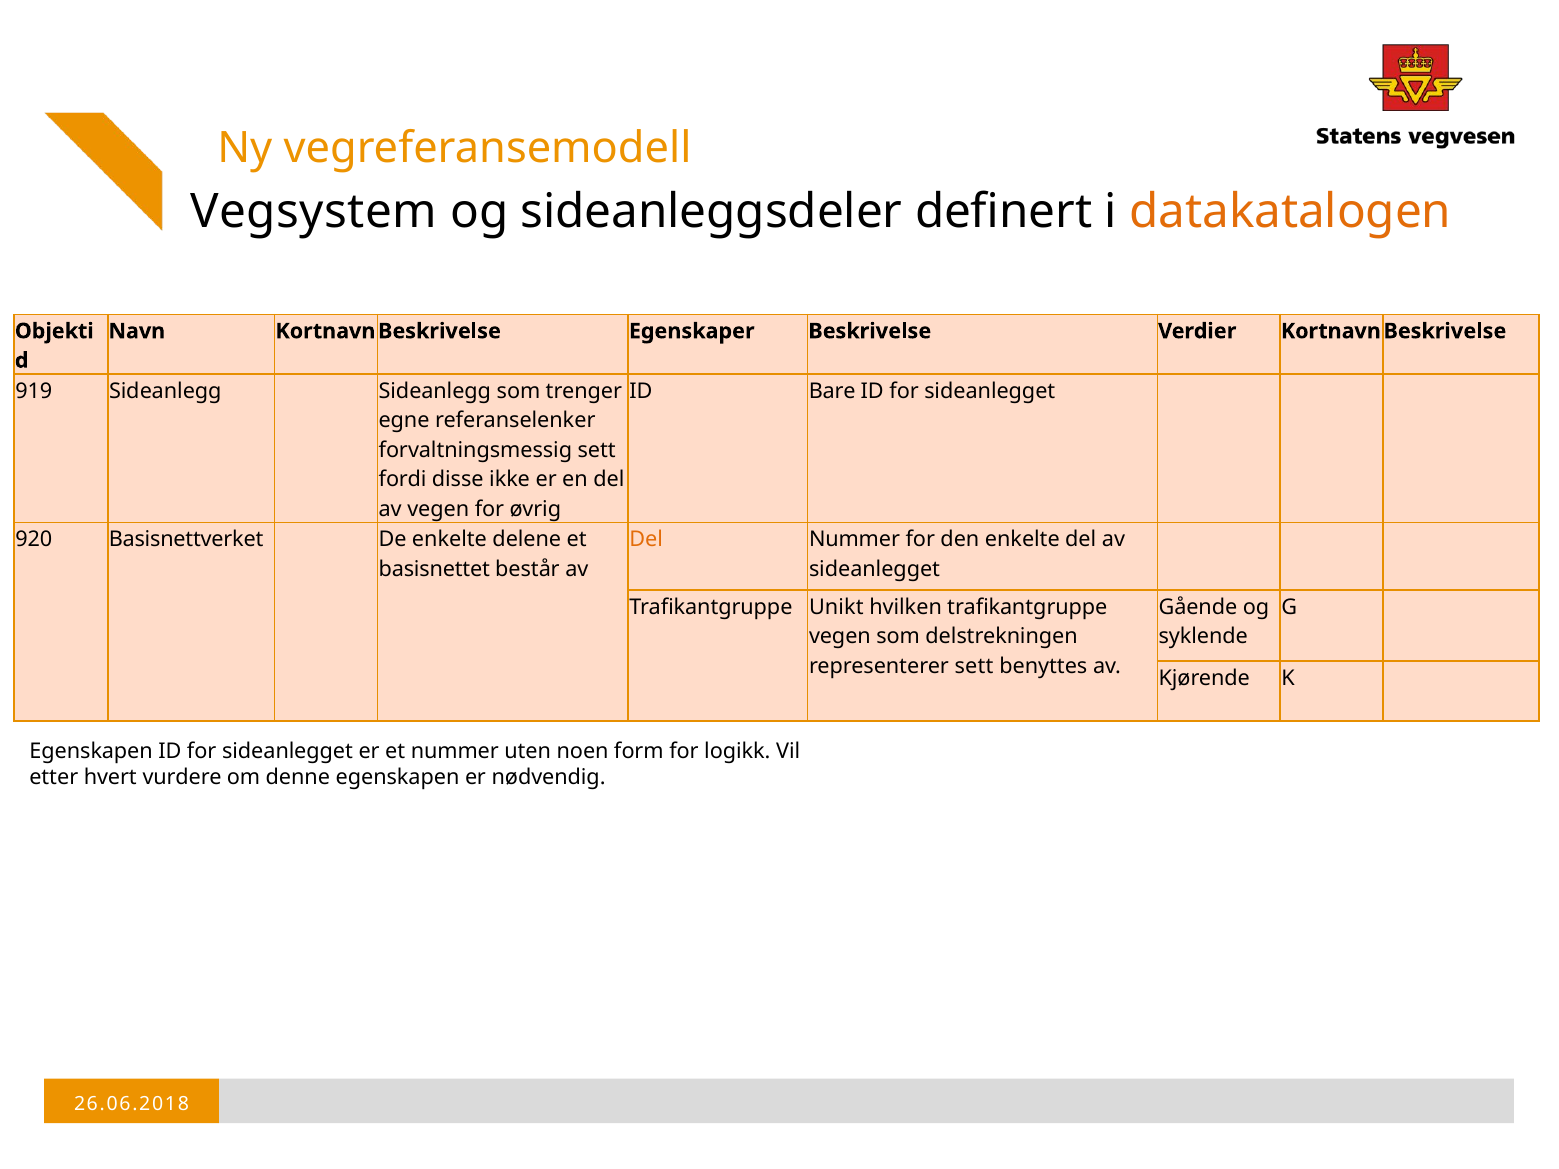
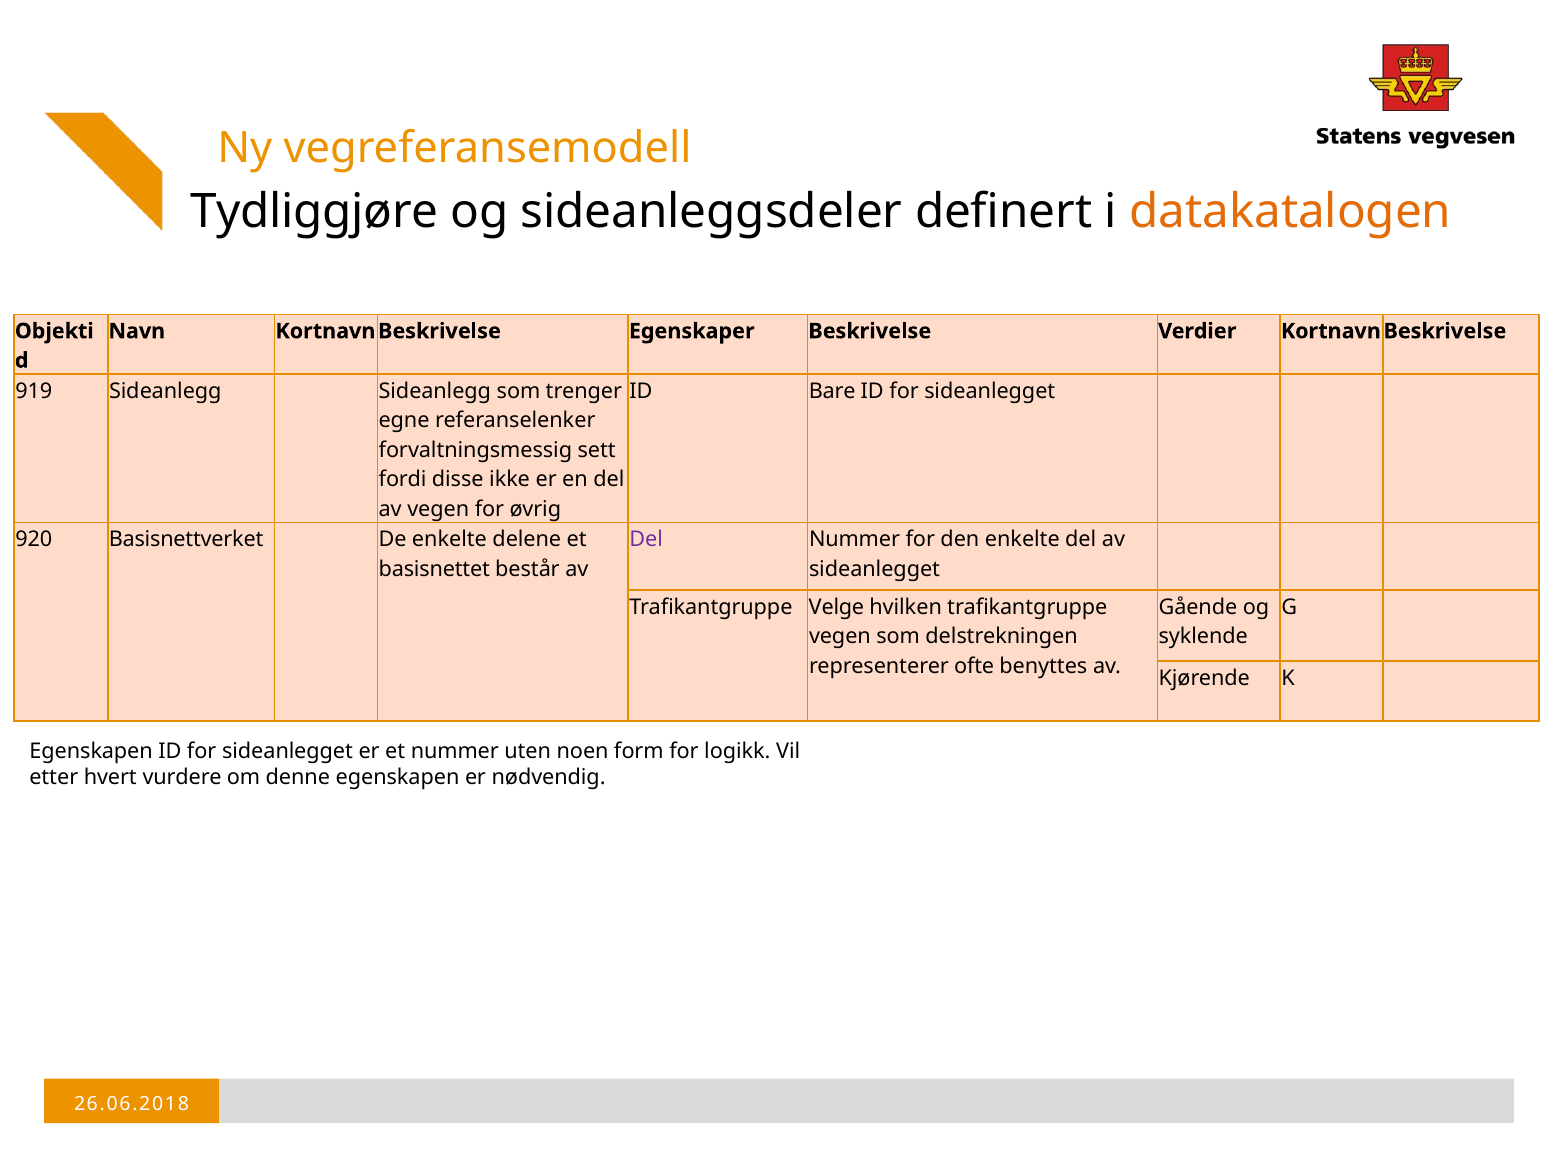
Vegsystem: Vegsystem -> Tydliggjøre
Del at (646, 540) colour: orange -> purple
Unikt: Unikt -> Velge
representerer sett: sett -> ofte
